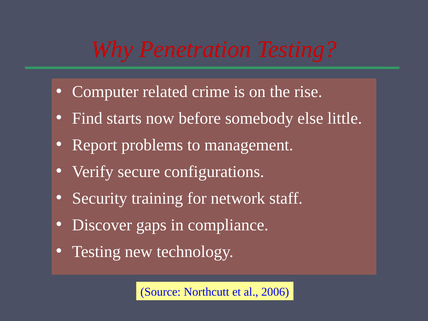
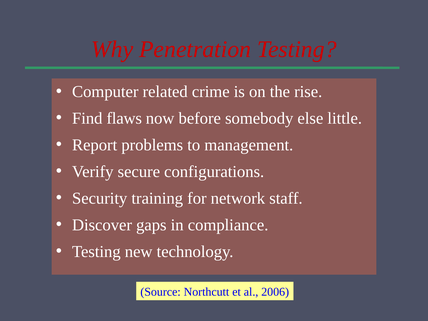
starts: starts -> flaws
